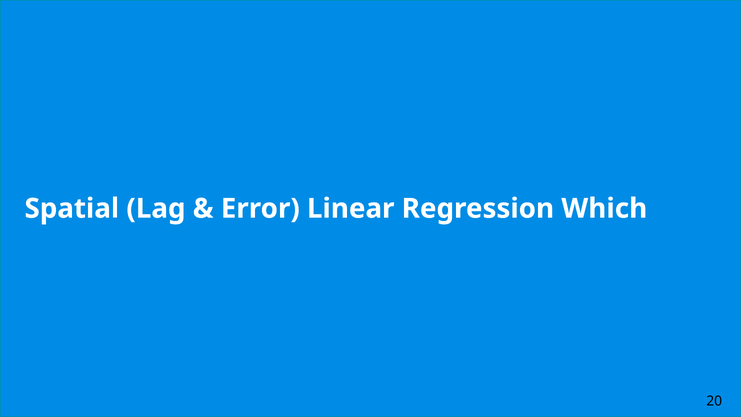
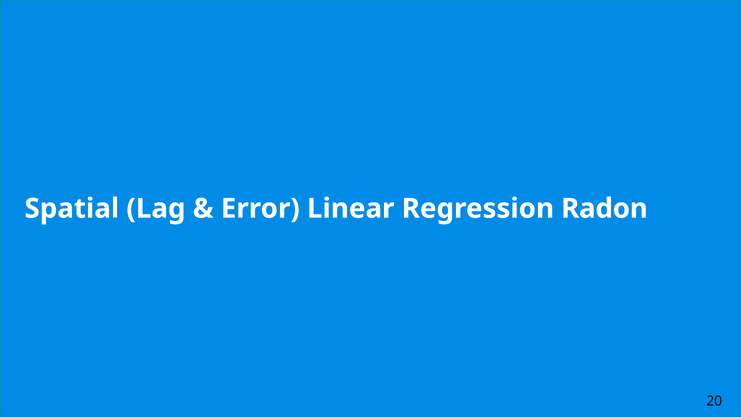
Which: Which -> Radon
